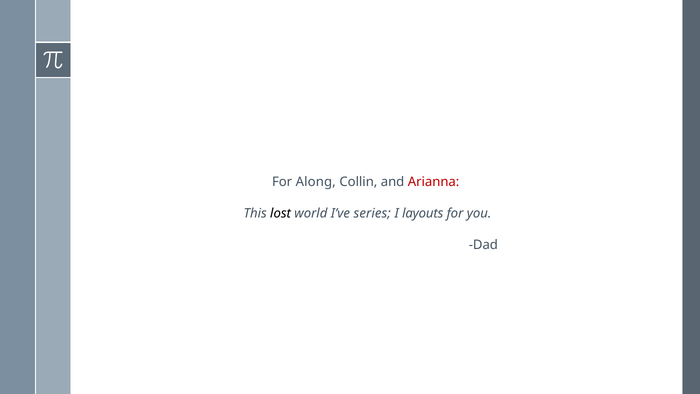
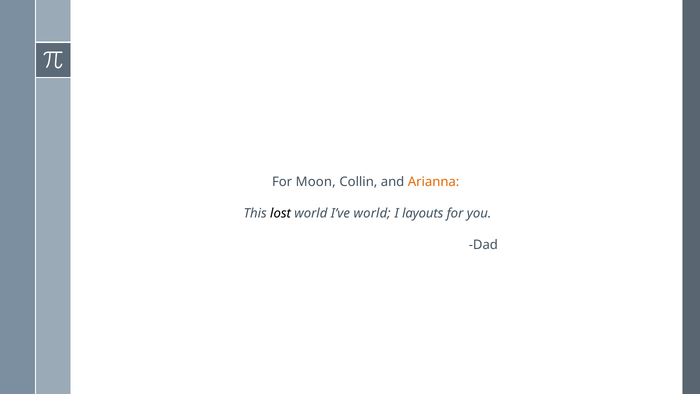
Along: Along -> Moon
Arianna colour: red -> orange
I’ve series: series -> world
